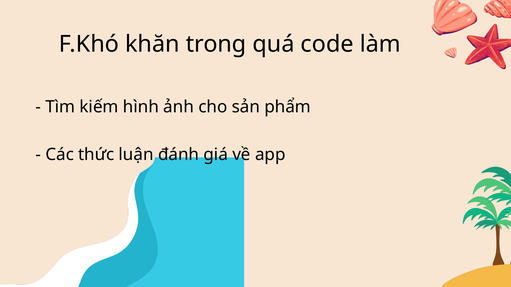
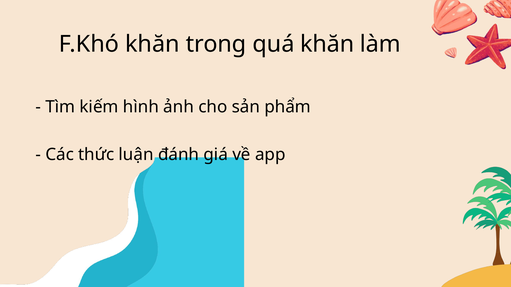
quá code: code -> khăn
